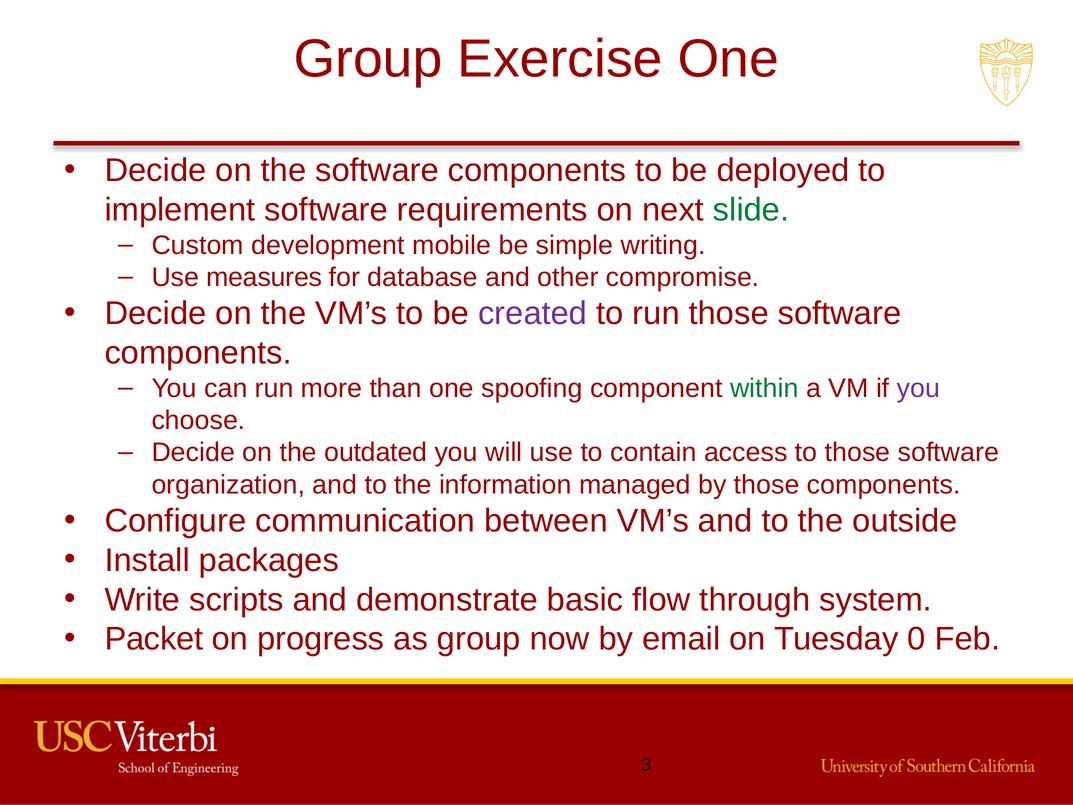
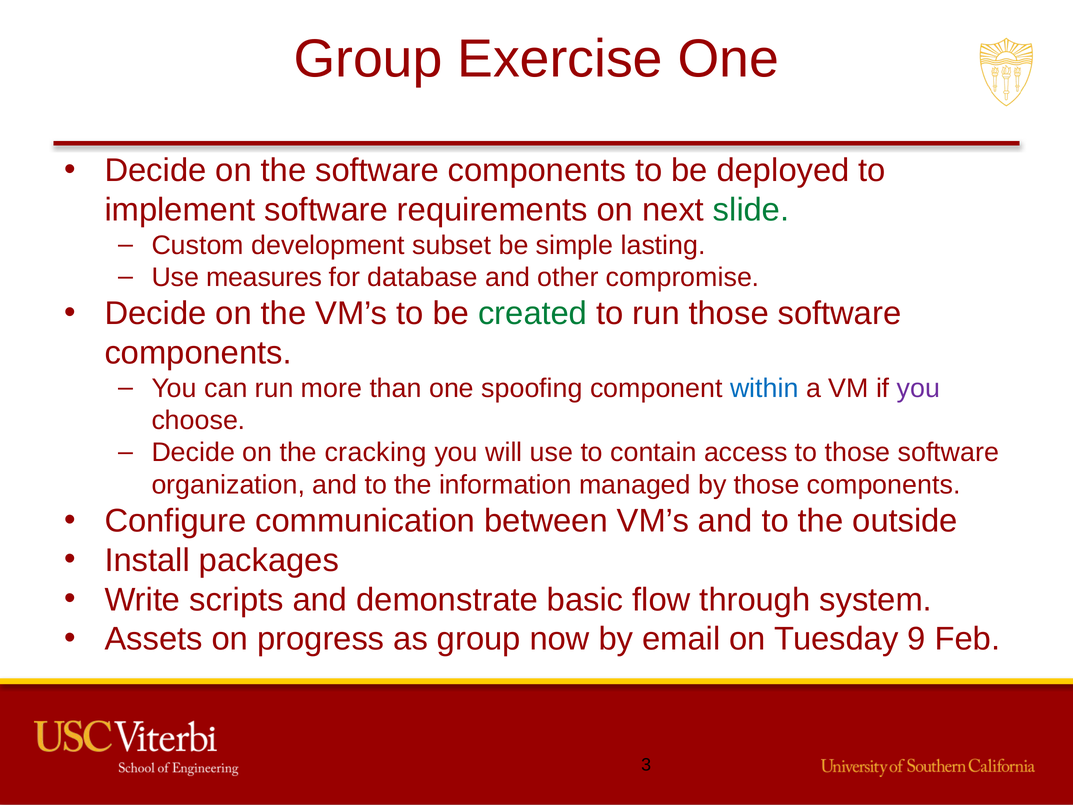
mobile: mobile -> subset
writing: writing -> lasting
created colour: purple -> green
within colour: green -> blue
outdated: outdated -> cracking
Packet: Packet -> Assets
0: 0 -> 9
